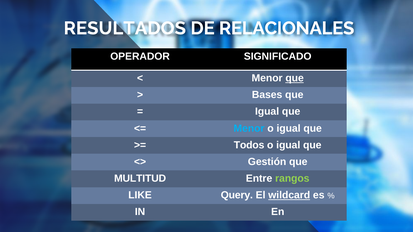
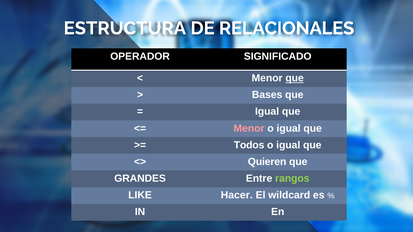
RESULTADOS: RESULTADOS -> ESTRUCTURA
Menor at (249, 128) colour: light blue -> pink
Gestión: Gestión -> Quieren
MULTITUD: MULTITUD -> GRANDES
Query: Query -> Hacer
wildcard underline: present -> none
